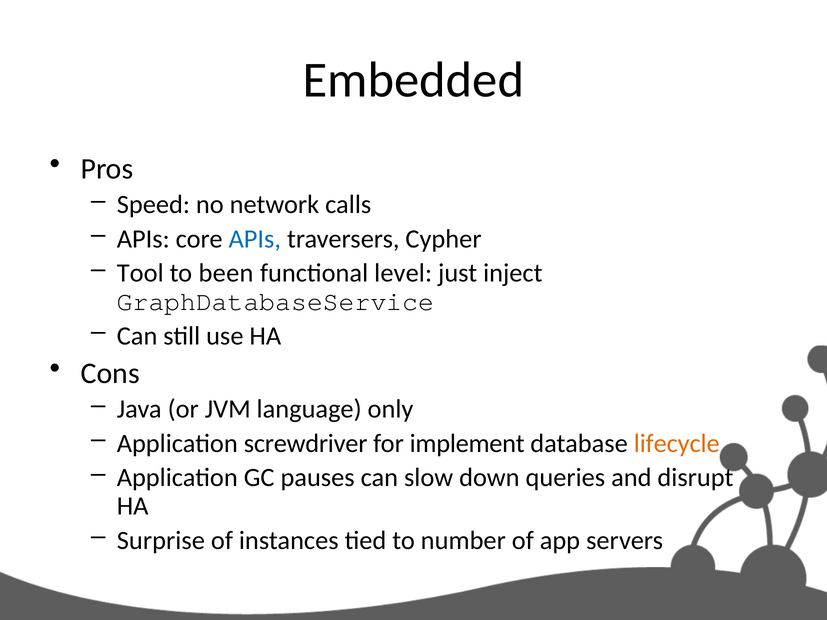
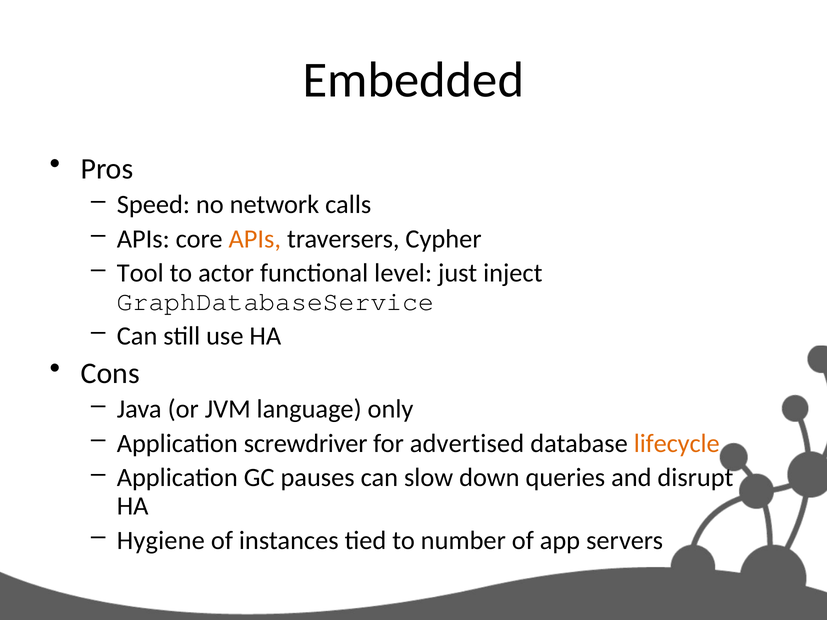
APIs at (255, 239) colour: blue -> orange
been: been -> actor
implement: implement -> advertised
Surprise: Surprise -> Hygiene
